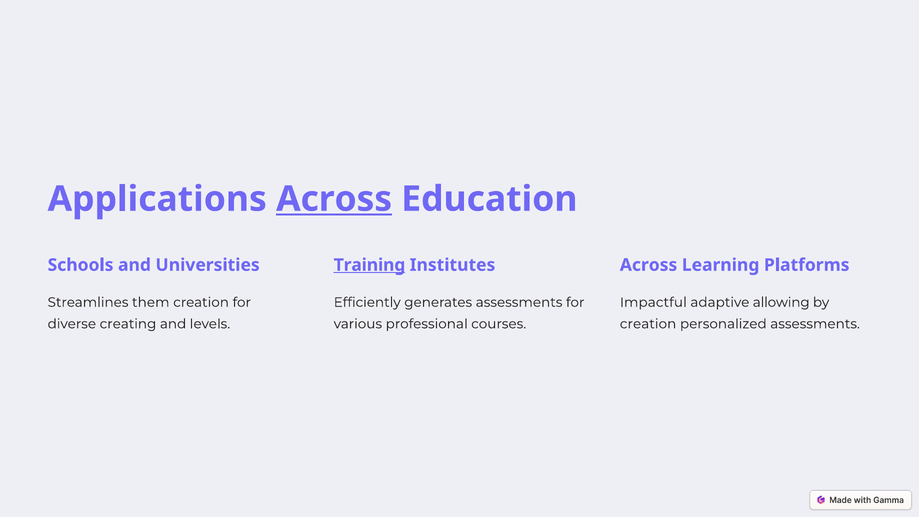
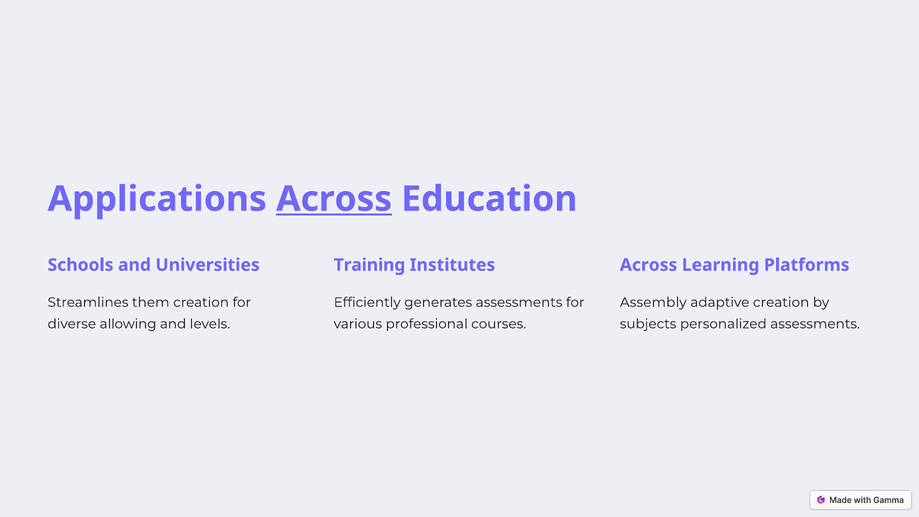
Training underline: present -> none
Impactful: Impactful -> Assembly
adaptive allowing: allowing -> creation
creating: creating -> allowing
creation at (648, 324): creation -> subjects
